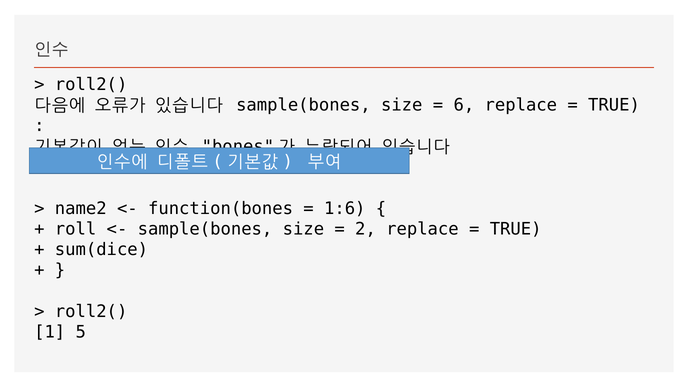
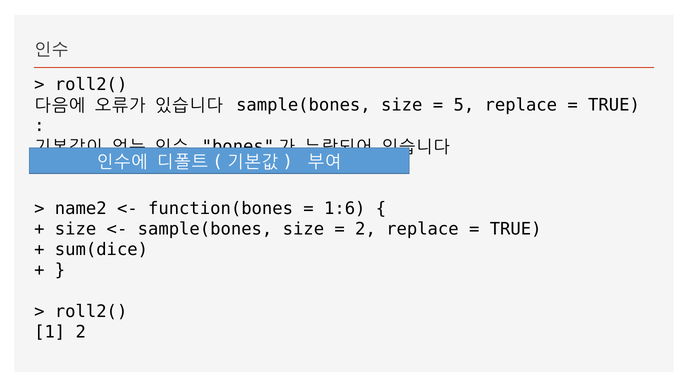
6: 6 -> 5
roll at (76, 229): roll -> size
1 5: 5 -> 2
